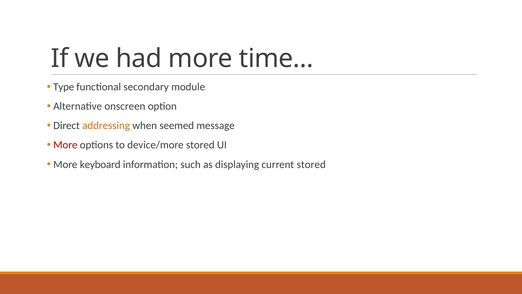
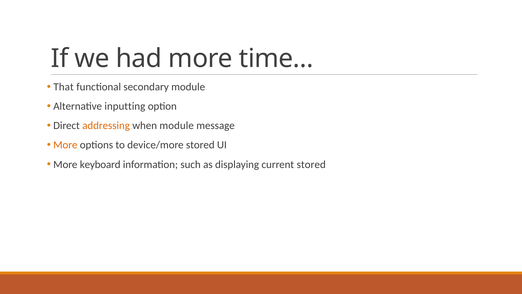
Type: Type -> That
onscreen: onscreen -> inputting
when seemed: seemed -> module
More at (65, 145) colour: red -> orange
